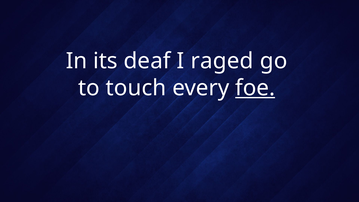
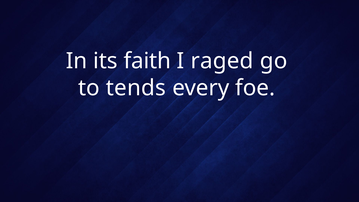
deaf: deaf -> faith
touch: touch -> tends
foe underline: present -> none
